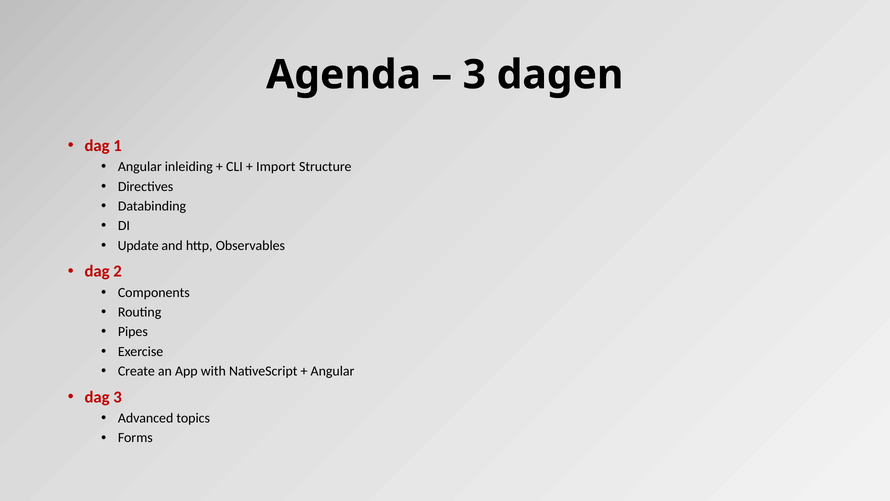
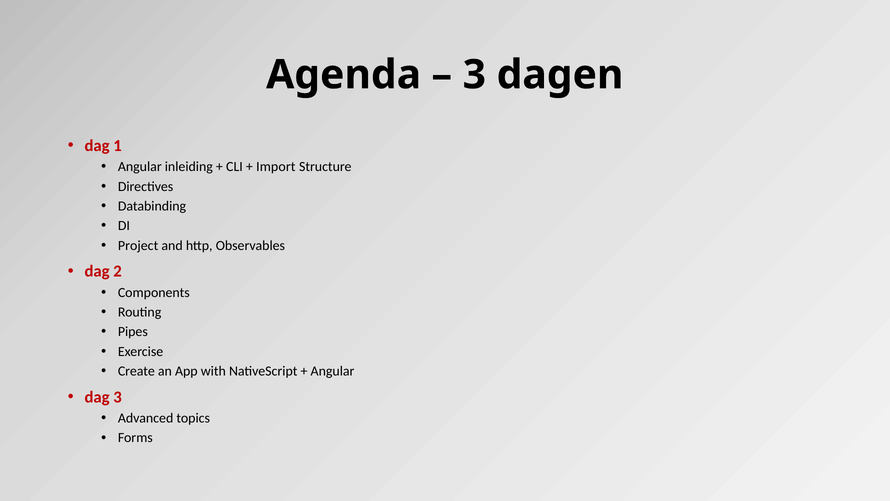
Update: Update -> Project
